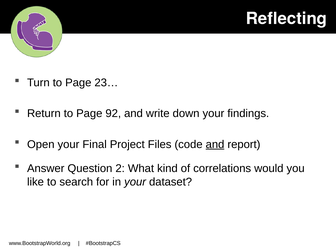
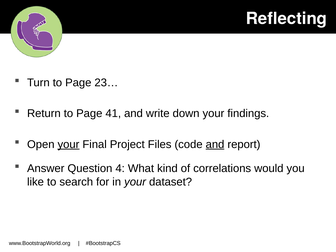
92: 92 -> 41
your at (68, 144) underline: none -> present
2: 2 -> 4
